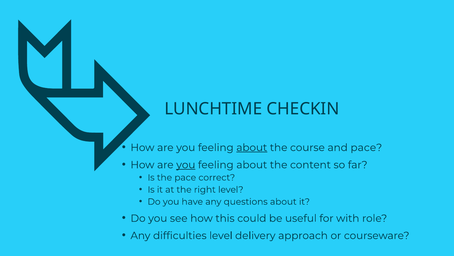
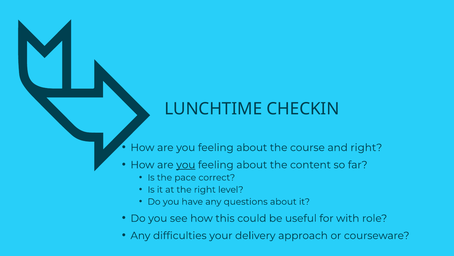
about at (252, 147) underline: present -> none
and pace: pace -> right
difficulties level: level -> your
